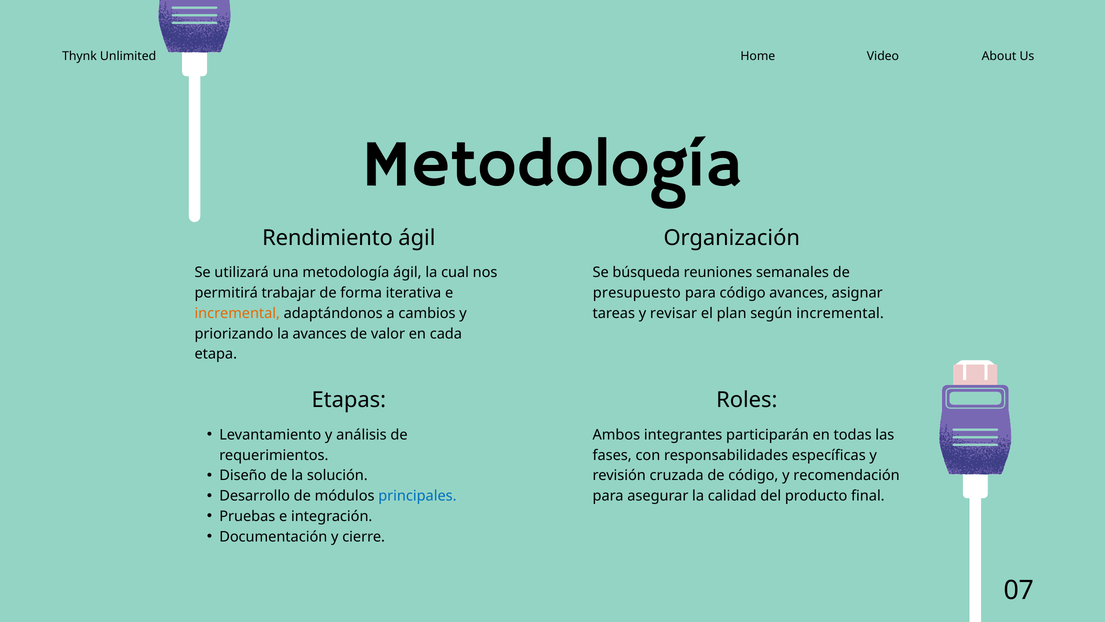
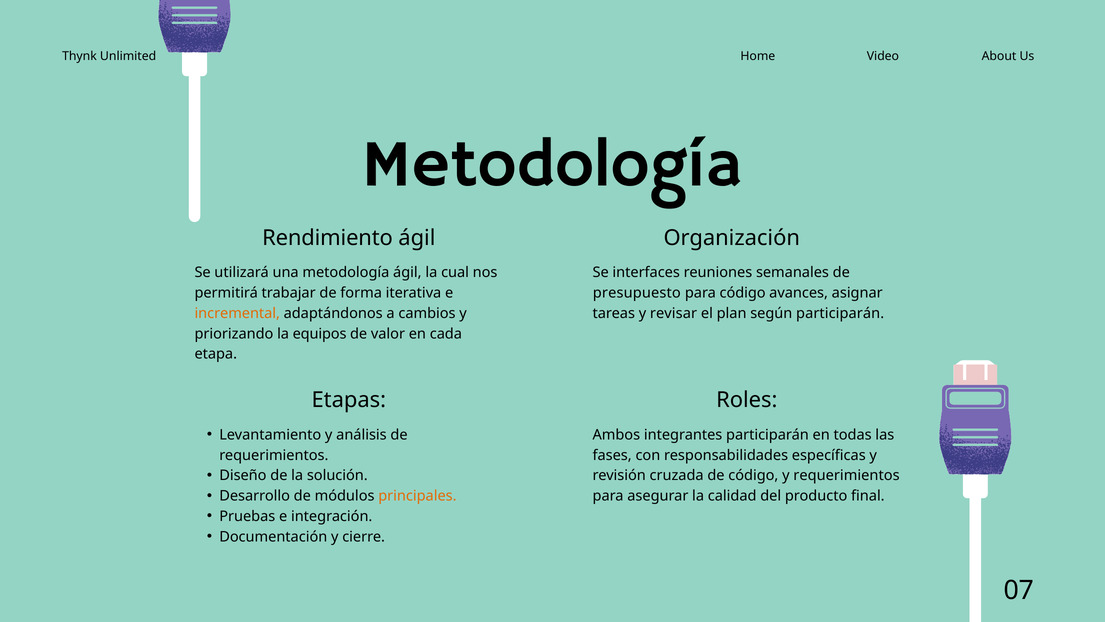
búsqueda: búsqueda -> interfaces
según incremental: incremental -> participarán
la avances: avances -> equipos
y recomendación: recomendación -> requerimientos
principales colour: blue -> orange
